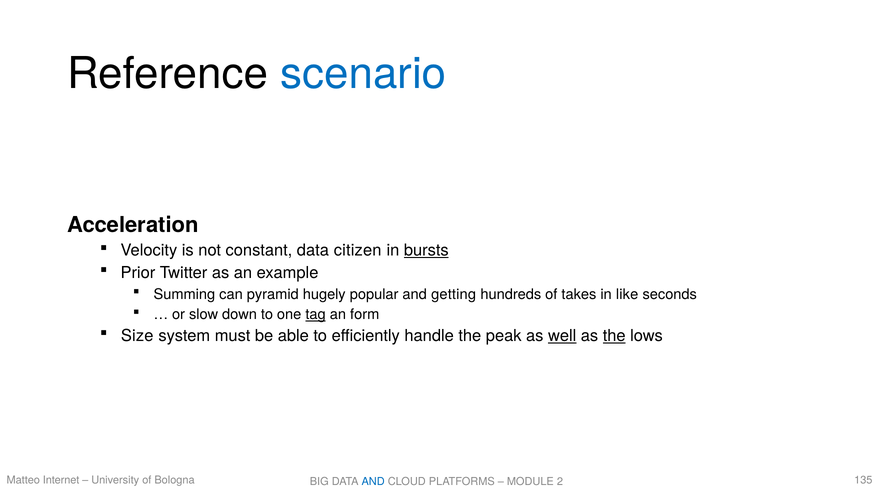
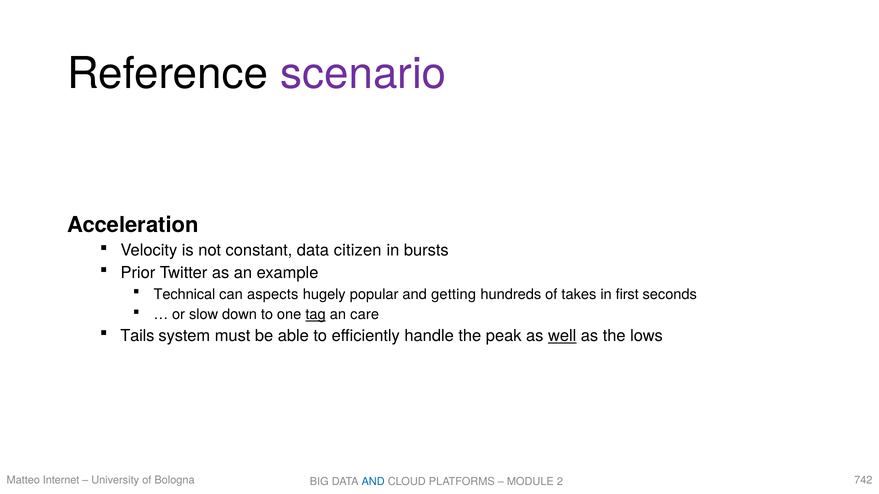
scenario colour: blue -> purple
bursts underline: present -> none
Summing: Summing -> Technical
pyramid: pyramid -> aspects
like: like -> first
form: form -> care
Size: Size -> Tails
the at (614, 336) underline: present -> none
135: 135 -> 742
